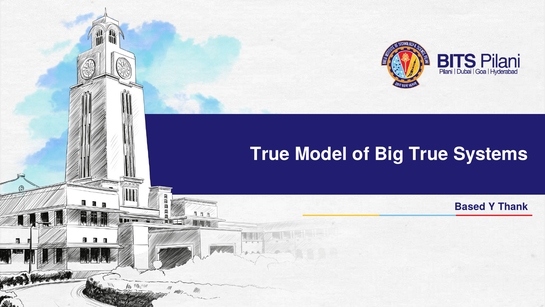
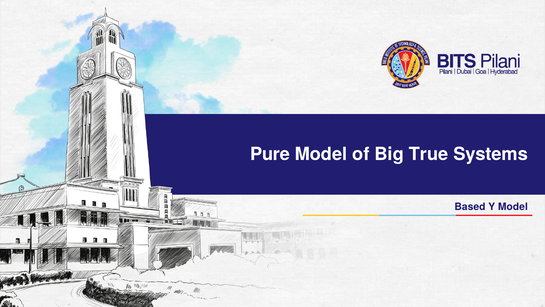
True at (270, 154): True -> Pure
Y Thank: Thank -> Model
